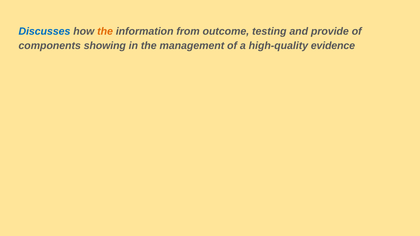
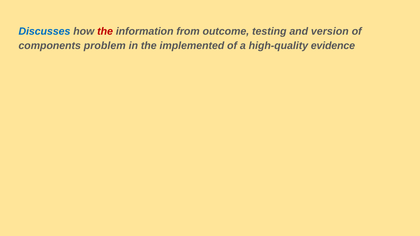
the at (105, 31) colour: orange -> red
provide: provide -> version
showing: showing -> problem
management: management -> implemented
